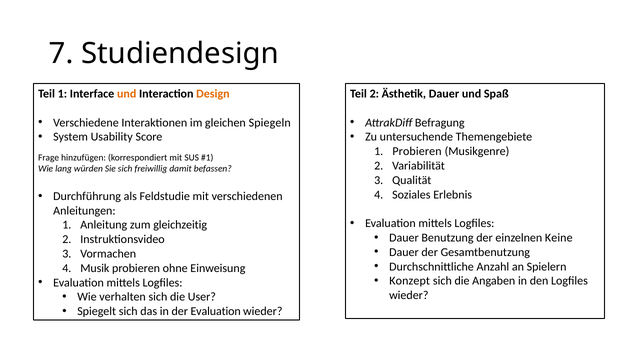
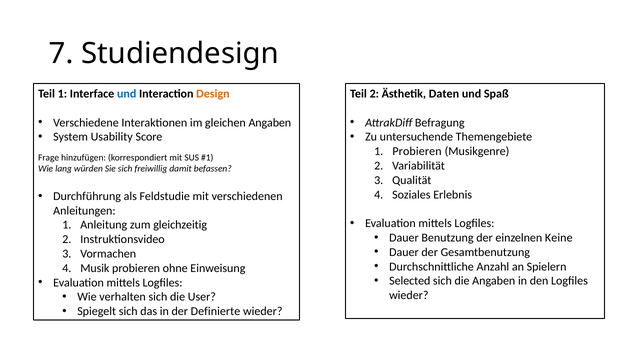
und at (127, 94) colour: orange -> blue
Ästhetik Dauer: Dauer -> Daten
gleichen Spiegeln: Spiegeln -> Angaben
Konzept: Konzept -> Selected
der Evaluation: Evaluation -> Definierte
